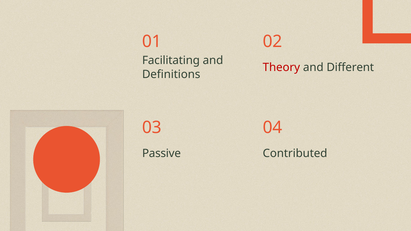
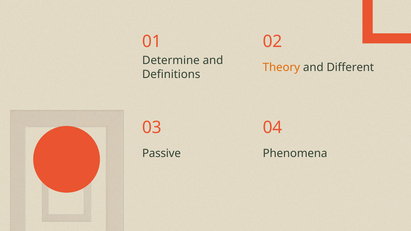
Facilitating: Facilitating -> Determine
Theory colour: red -> orange
Contributed: Contributed -> Phenomena
